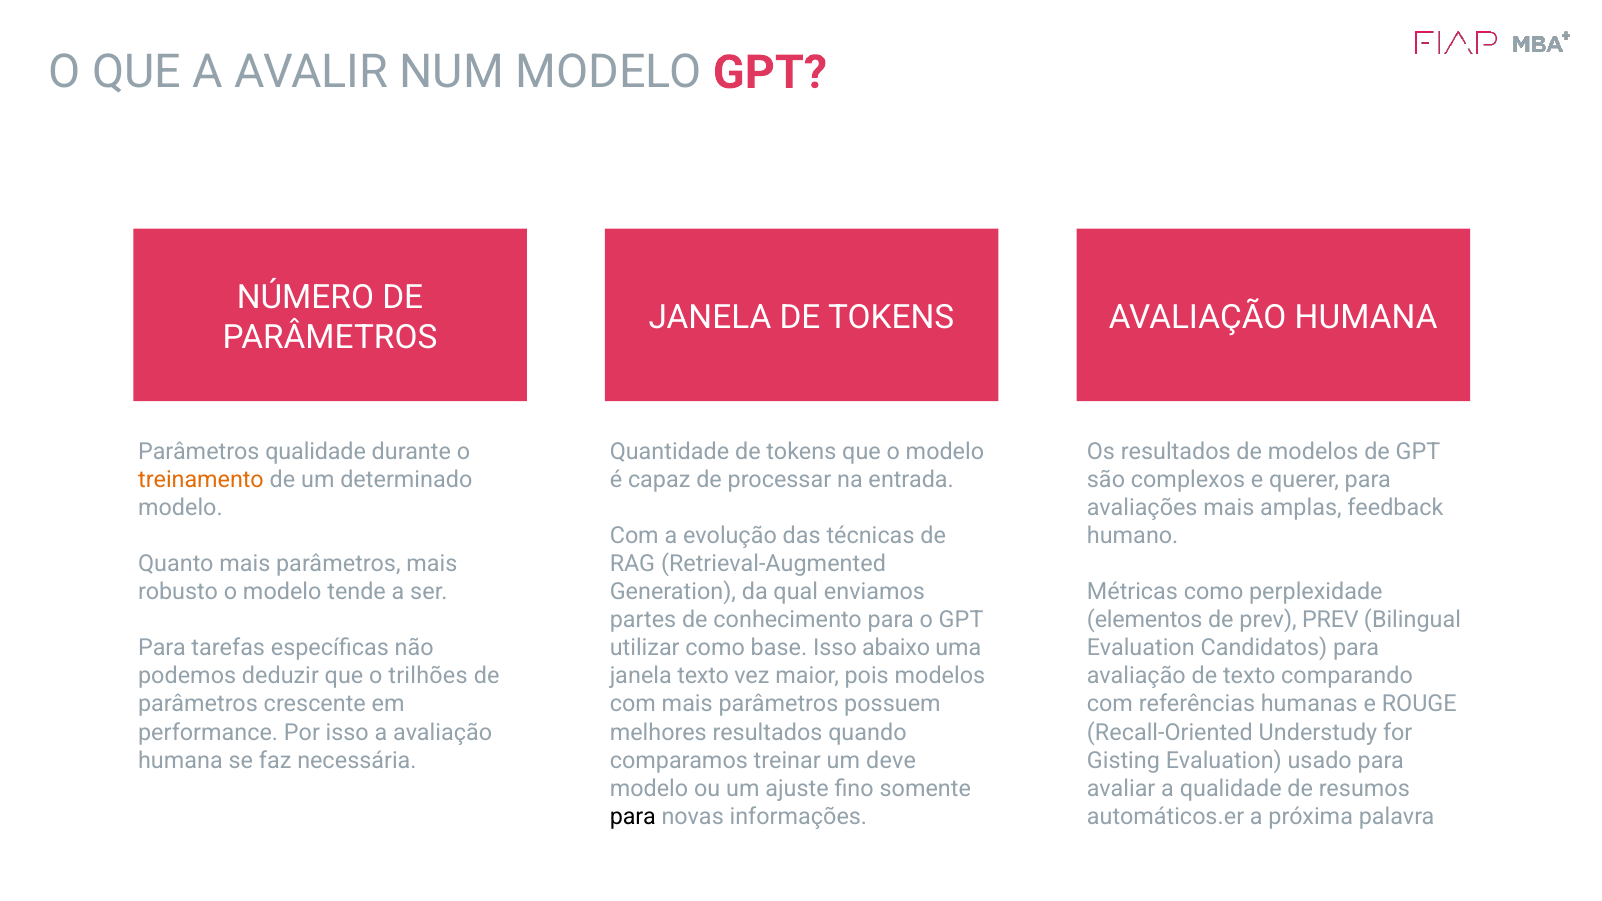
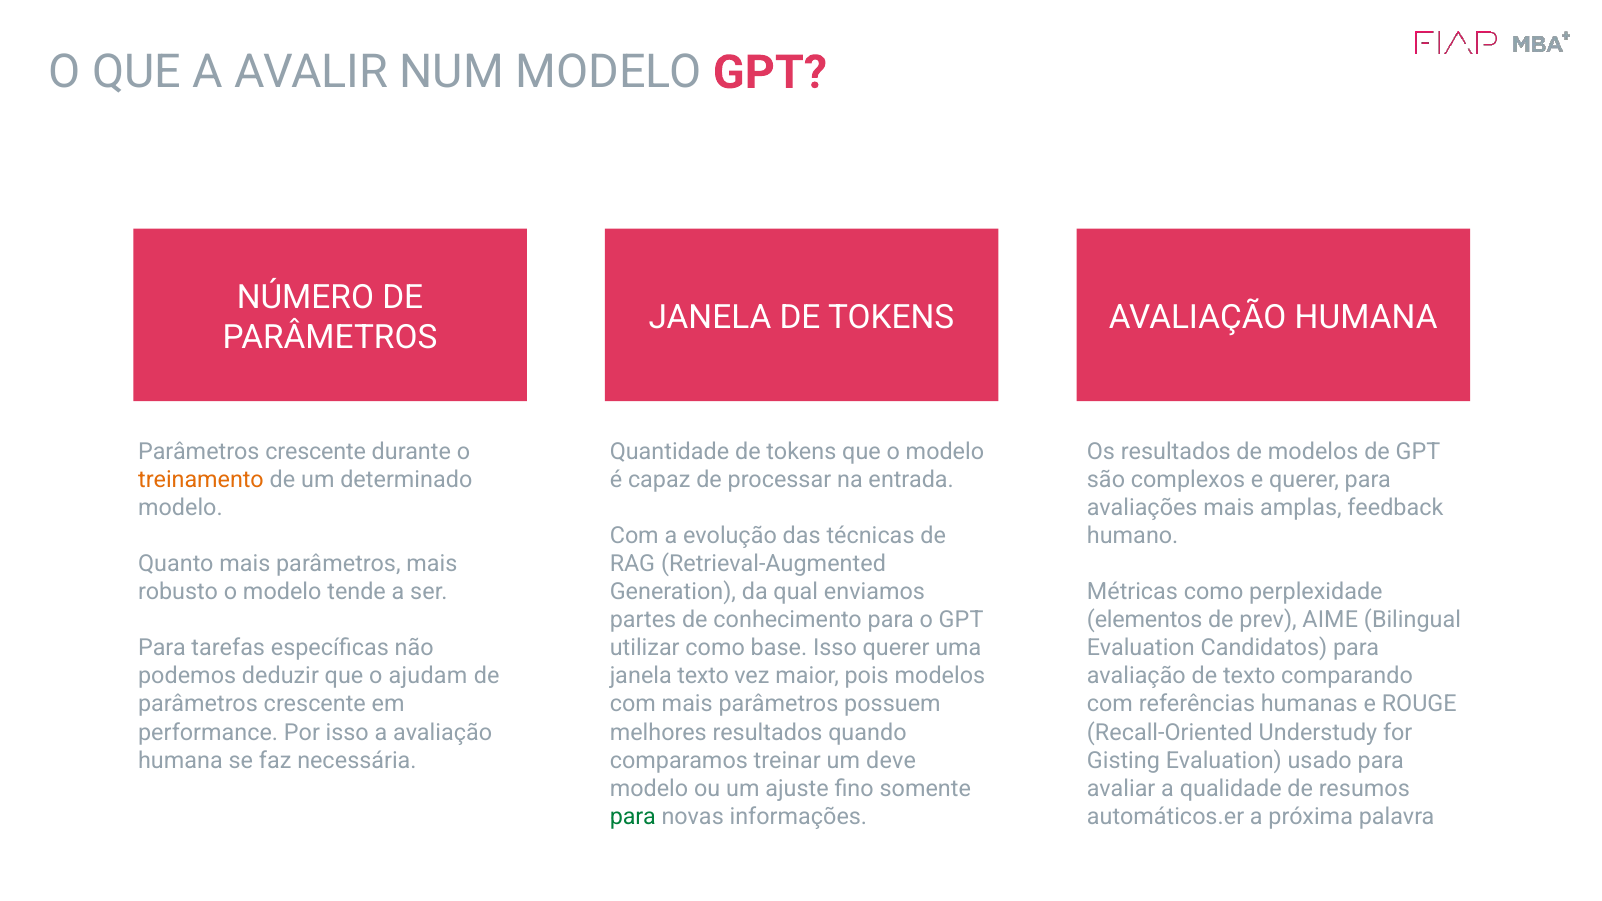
qualidade at (316, 452): qualidade -> crescente
prev PREV: PREV -> AIME
Isso abaixo: abaixo -> querer
trilhões: trilhões -> ajudam
para at (633, 817) colour: black -> green
